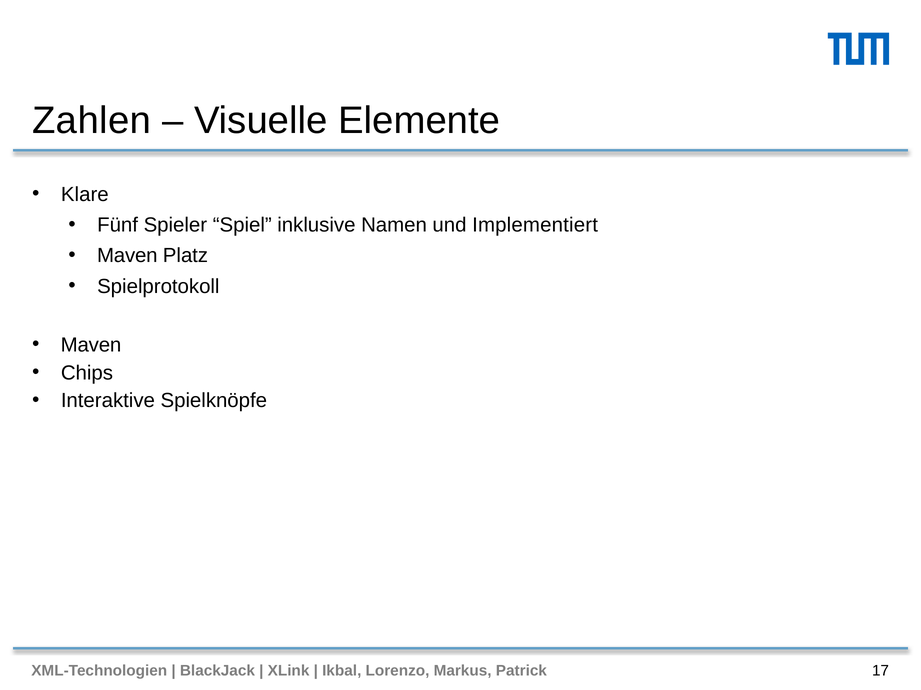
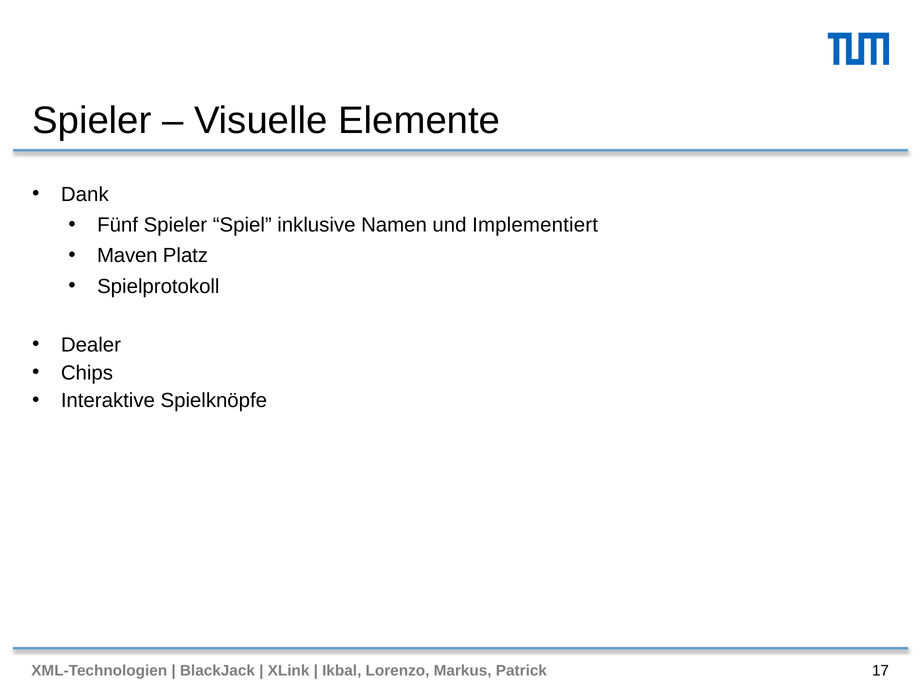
Zahlen at (92, 121): Zahlen -> Spieler
Klare: Klare -> Dank
Maven at (91, 345): Maven -> Dealer
